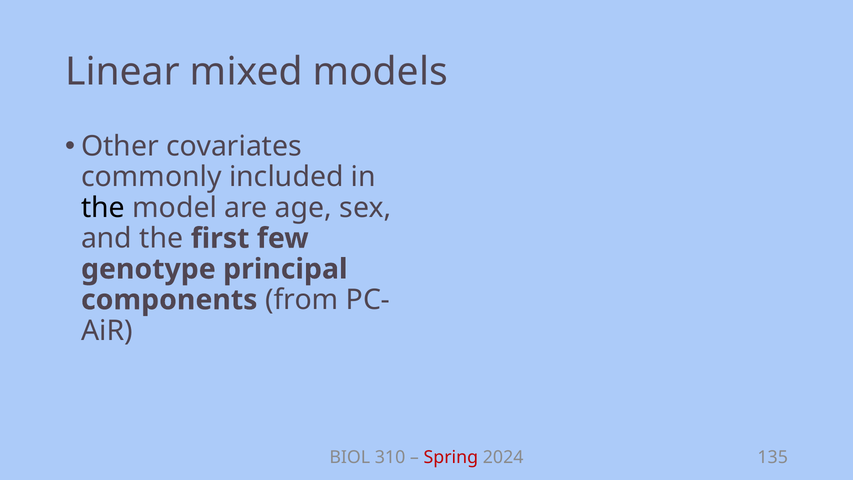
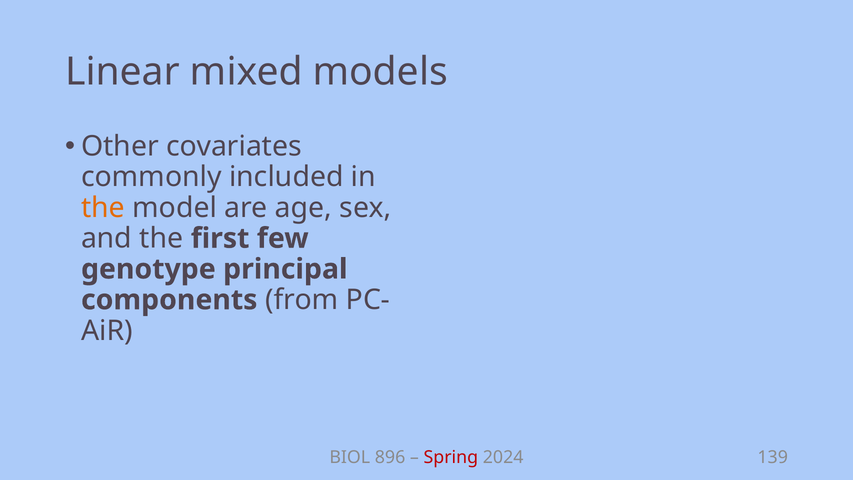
the at (103, 208) colour: black -> orange
310: 310 -> 896
135: 135 -> 139
